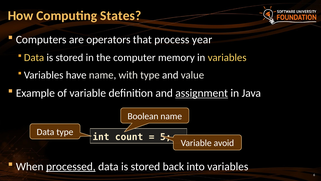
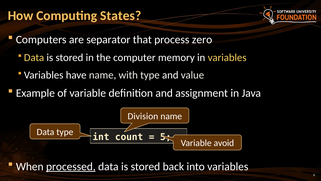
operators: operators -> separator
year: year -> zero
assignment underline: present -> none
Boolean: Boolean -> Division
